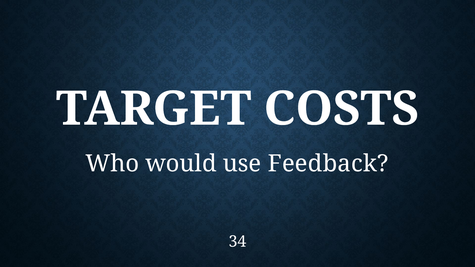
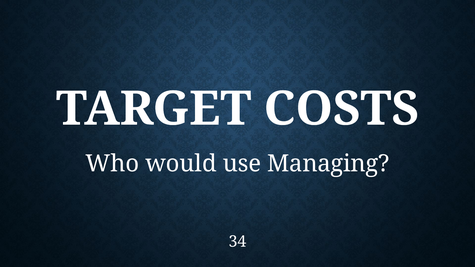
Feedback: Feedback -> Managing
